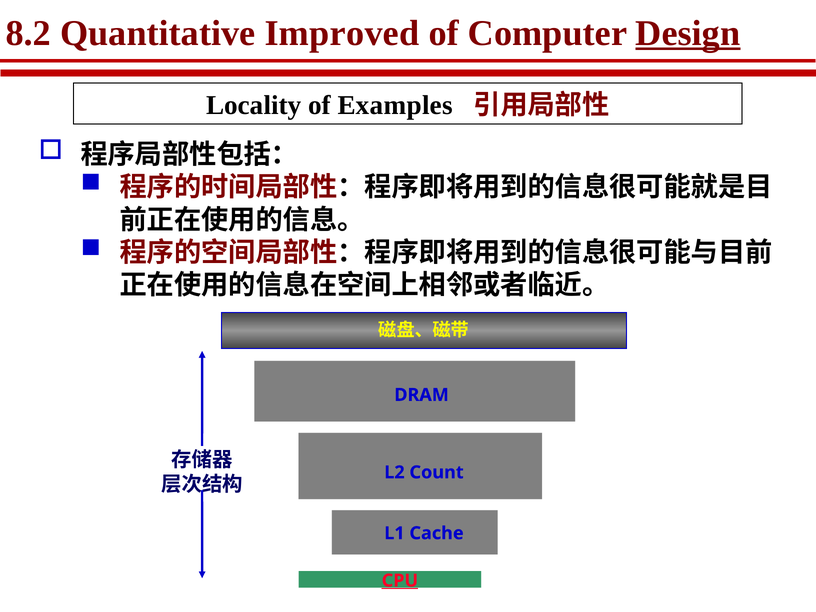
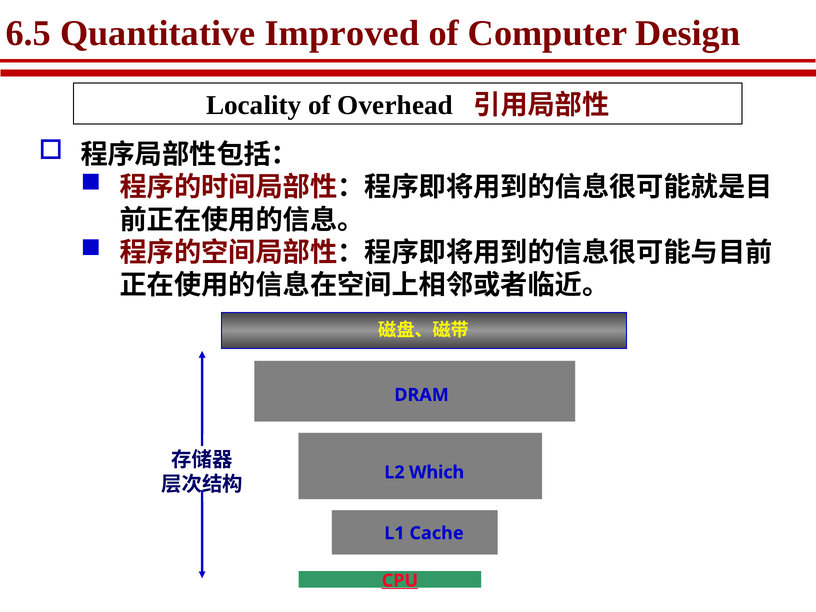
8.2: 8.2 -> 6.5
Design underline: present -> none
Examples: Examples -> Overhead
Count: Count -> Which
